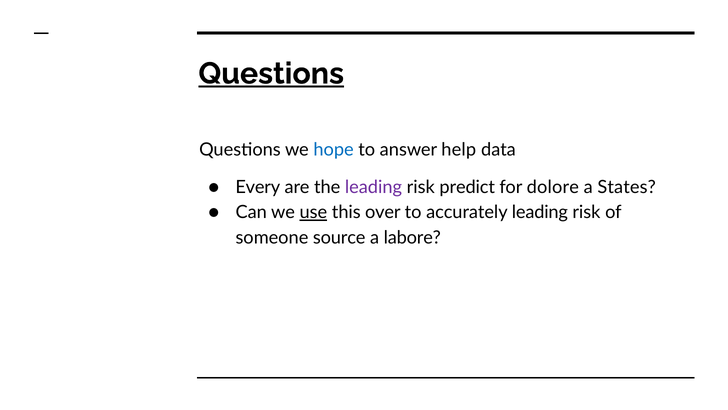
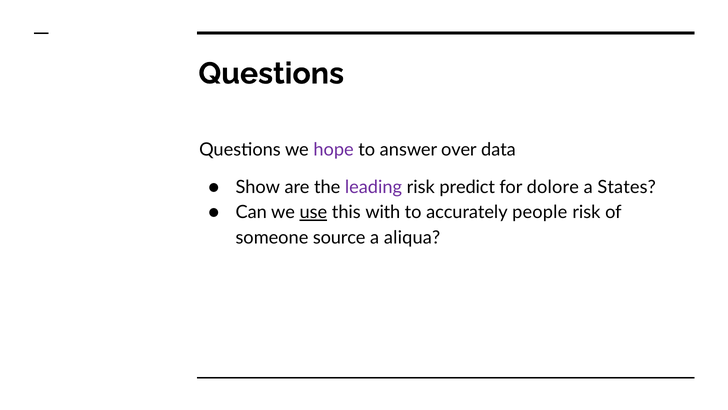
Questions at (271, 73) underline: present -> none
hope colour: blue -> purple
help: help -> over
Every: Every -> Show
over: over -> with
accurately leading: leading -> people
labore: labore -> aliqua
